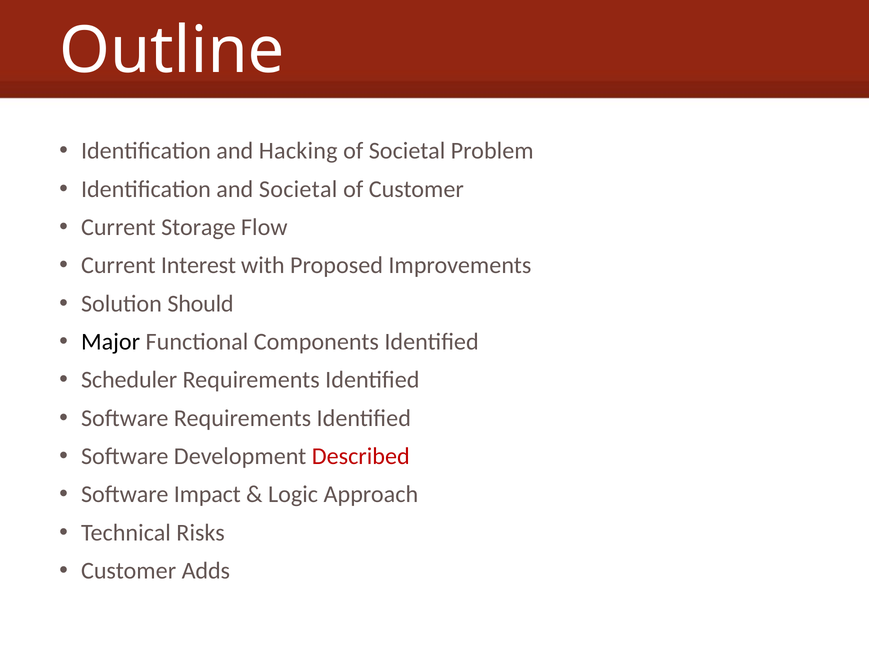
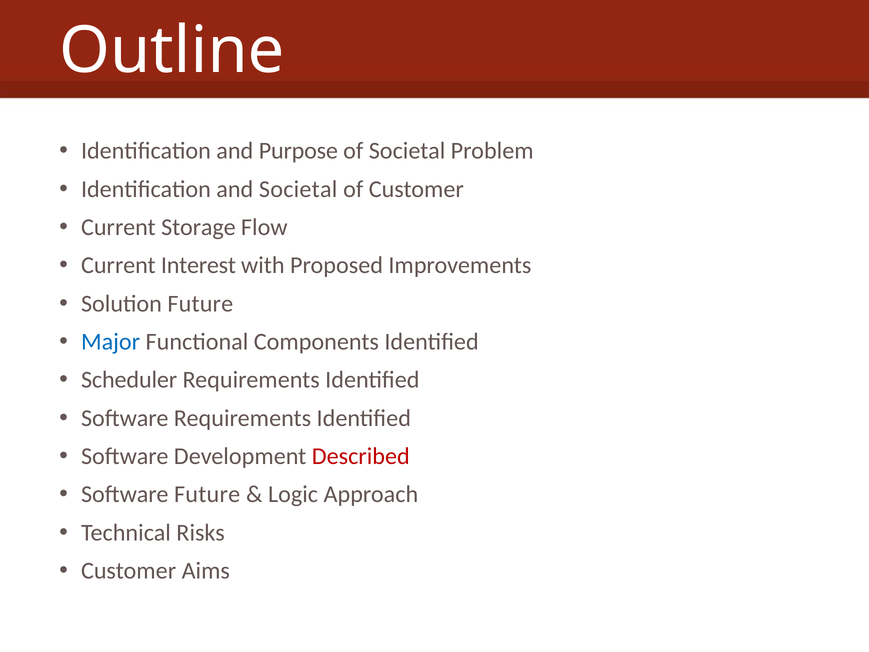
Hacking: Hacking -> Purpose
Solution Should: Should -> Future
Major colour: black -> blue
Software Impact: Impact -> Future
Adds: Adds -> Aims
